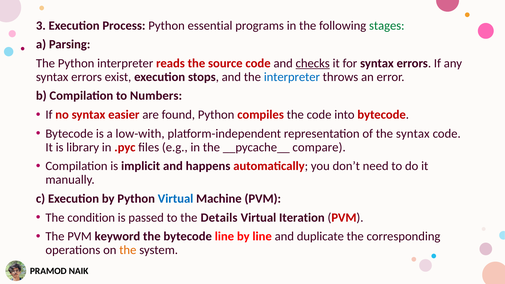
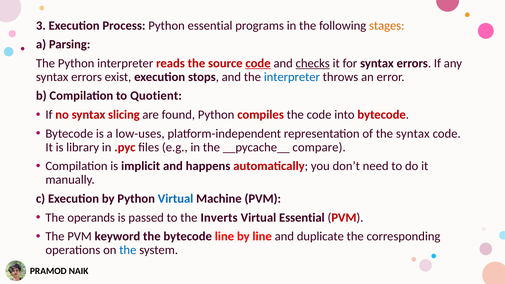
stages colour: green -> orange
code at (258, 63) underline: none -> present
Numbers: Numbers -> Quotient
easier: easier -> slicing
low-with: low-with -> low-uses
condition: condition -> operands
Details: Details -> Inverts
Virtual Iteration: Iteration -> Essential
the at (128, 250) colour: orange -> blue
